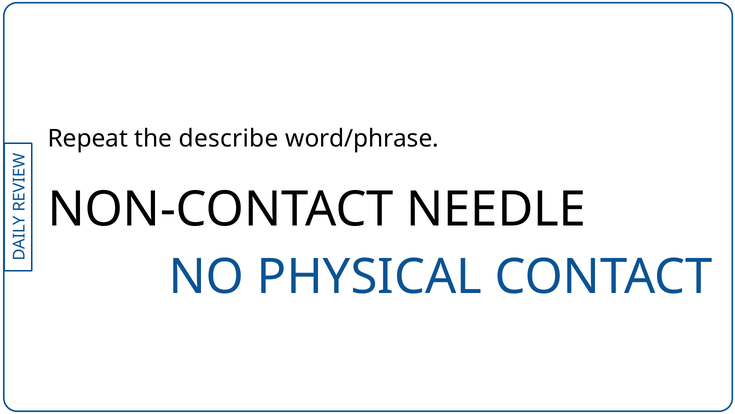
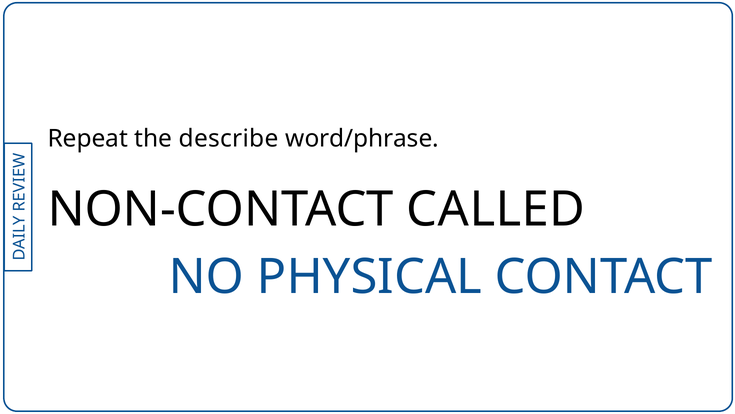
NEEDLE: NEEDLE -> CALLED
